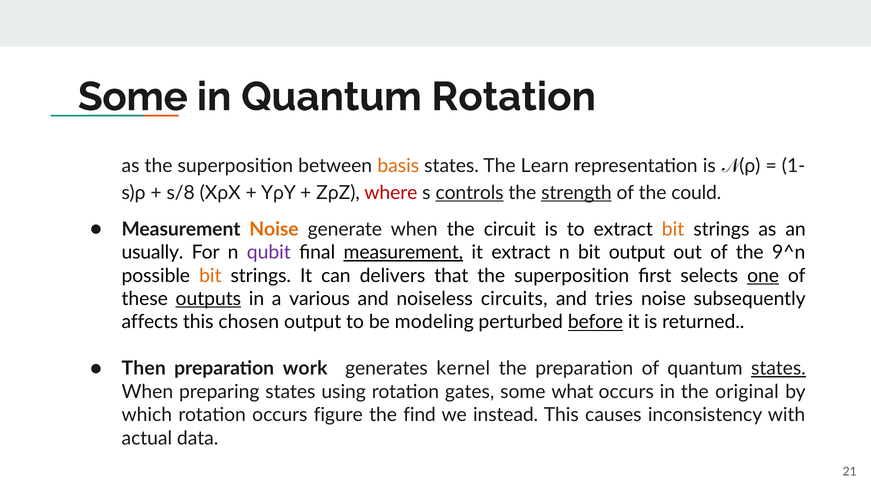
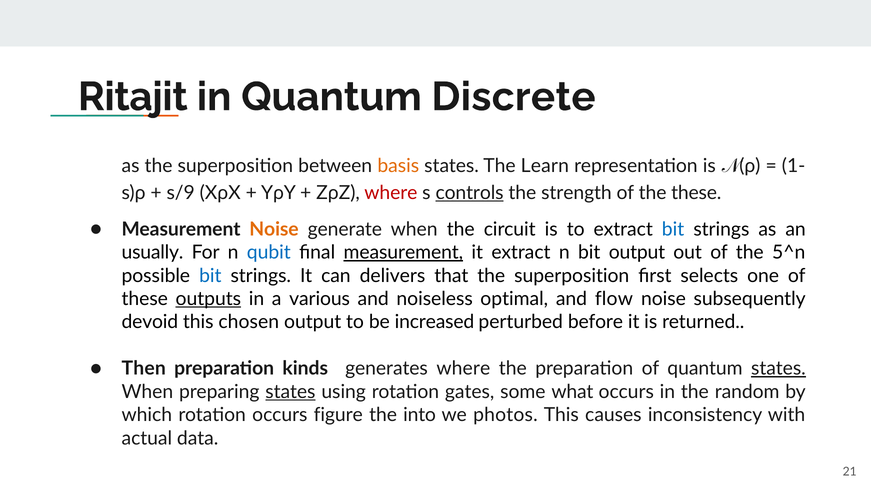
Some at (133, 97): Some -> Ritajit
Quantum Rotation: Rotation -> Discrete
s/8: s/8 -> s/9
strength underline: present -> none
the could: could -> these
bit at (673, 229) colour: orange -> blue
qubit colour: purple -> blue
9^n: 9^n -> 5^n
bit at (210, 276) colour: orange -> blue
one underline: present -> none
circuits: circuits -> optimal
tries: tries -> flow
affects: affects -> devoid
modeling: modeling -> increased
before underline: present -> none
work: work -> kinds
generates kernel: kernel -> where
states at (290, 392) underline: none -> present
original: original -> random
find: find -> into
instead: instead -> photos
